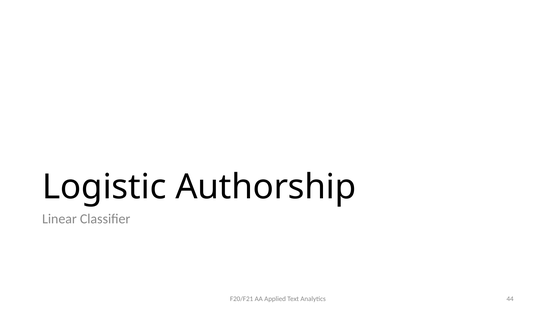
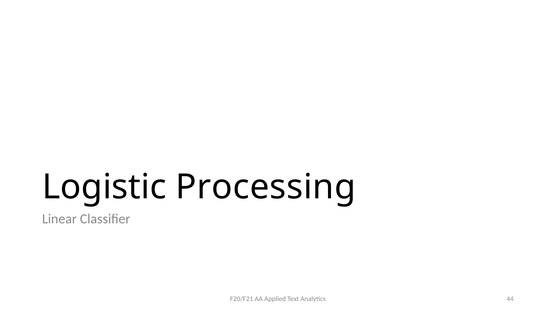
Authorship: Authorship -> Processing
